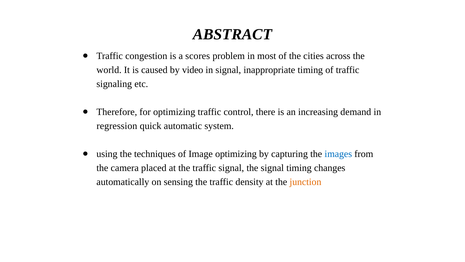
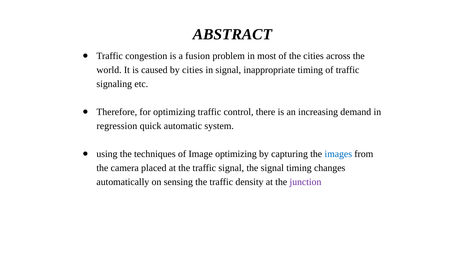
scores: scores -> fusion
by video: video -> cities
junction colour: orange -> purple
